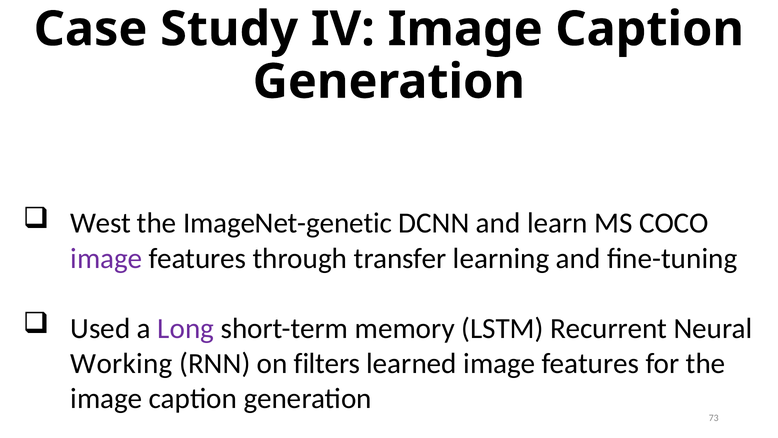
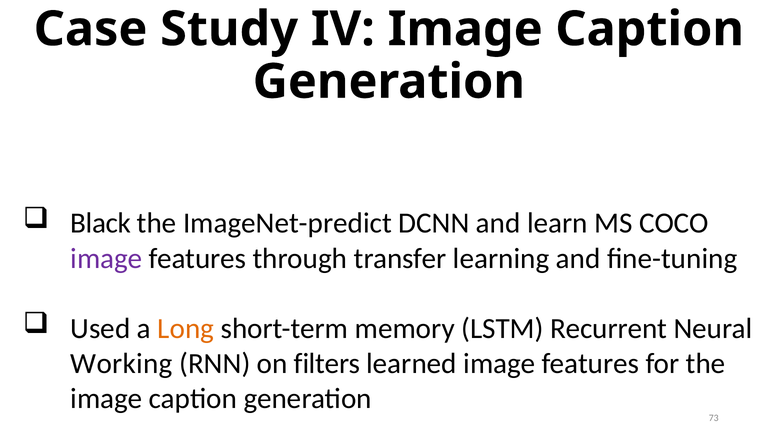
West: West -> Black
ImageNet-genetic: ImageNet-genetic -> ImageNet-predict
Long colour: purple -> orange
